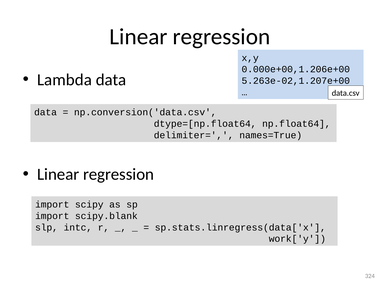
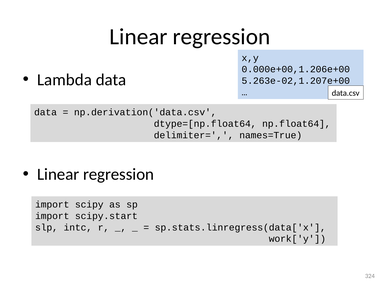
np.conversion('data.csv: np.conversion('data.csv -> np.derivation('data.csv
scipy.blank: scipy.blank -> scipy.start
